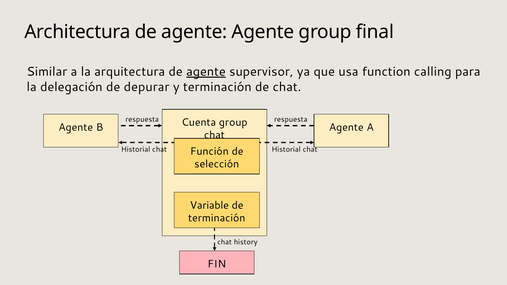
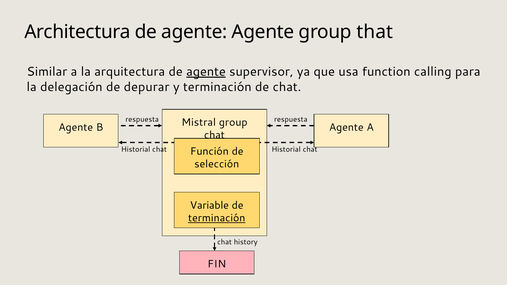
final: final -> that
Cuenta: Cuenta -> Mistral
terminación at (217, 218) underline: none -> present
